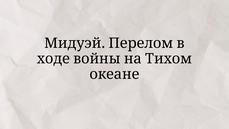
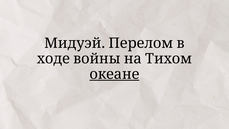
океане underline: none -> present
